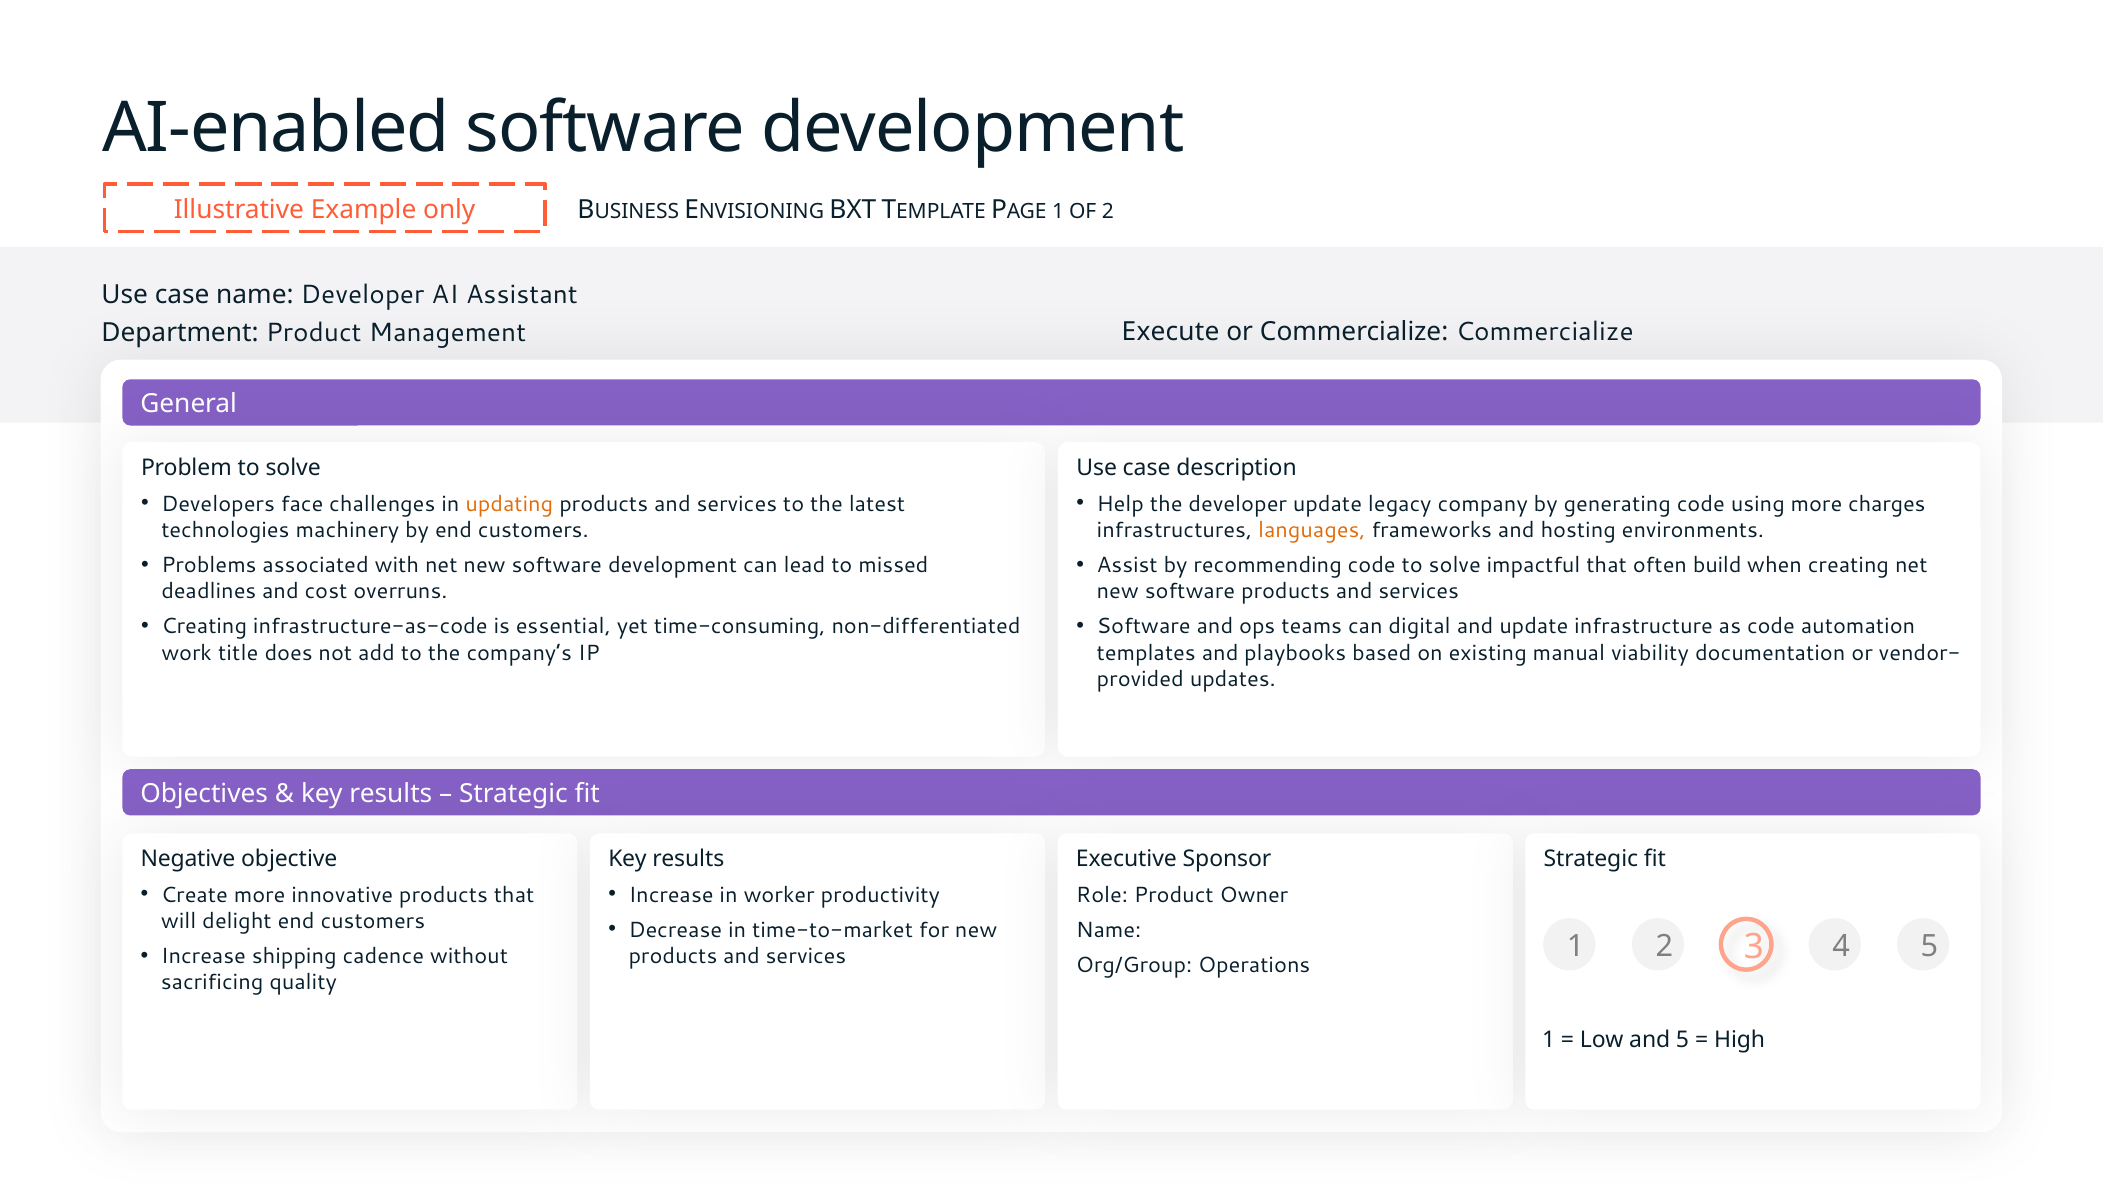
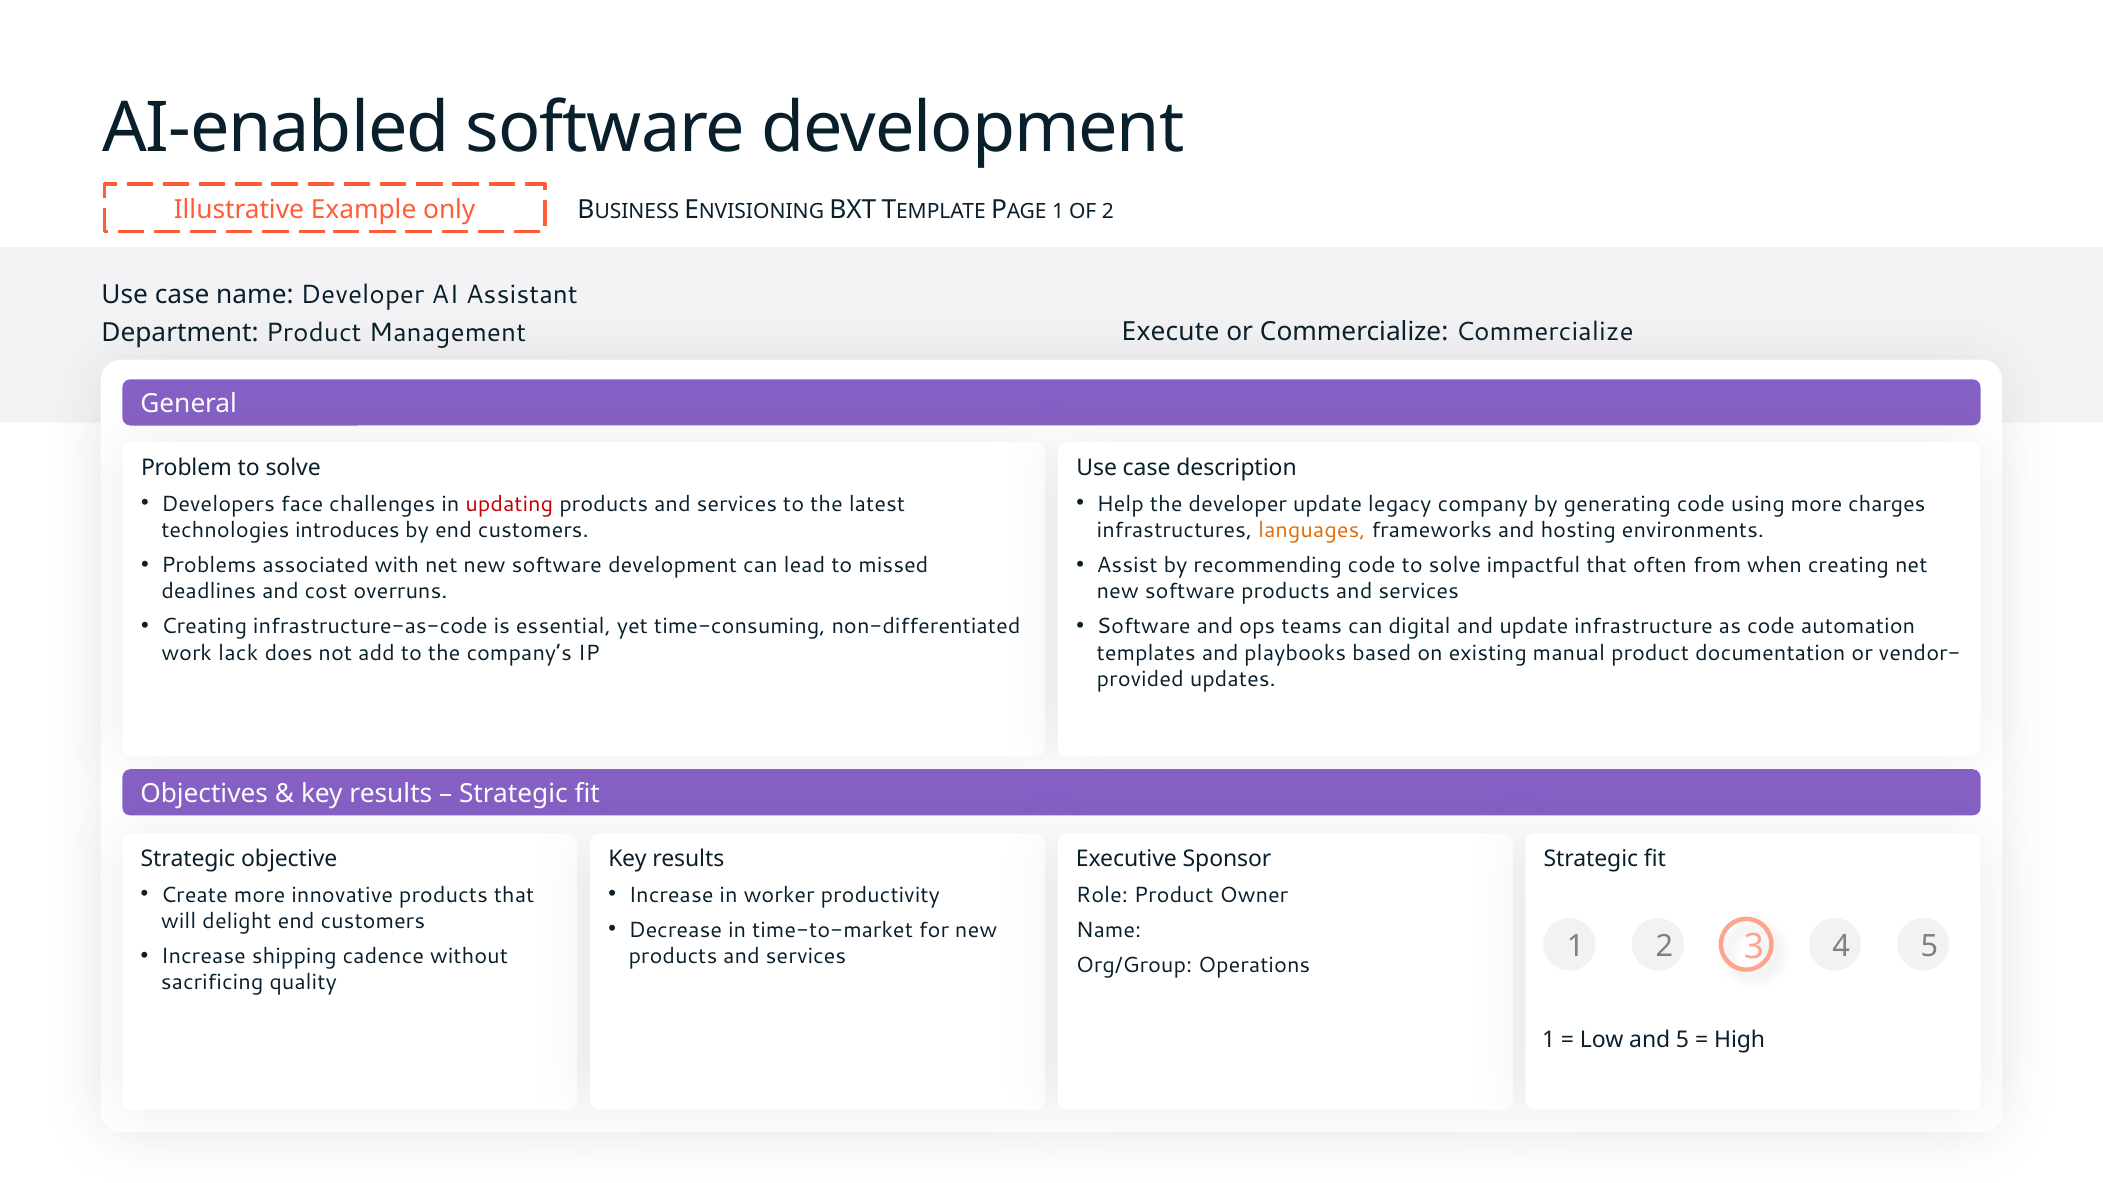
updating colour: orange -> red
machinery: machinery -> introduces
build: build -> from
title: title -> lack
manual viability: viability -> product
Negative at (188, 859): Negative -> Strategic
